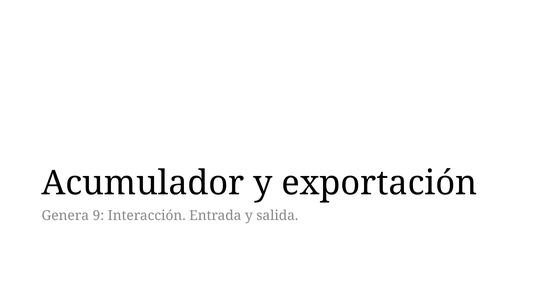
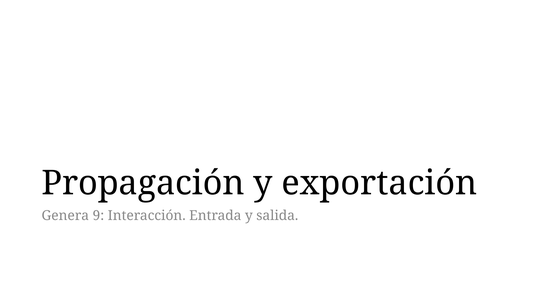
Acumulador: Acumulador -> Propagación
